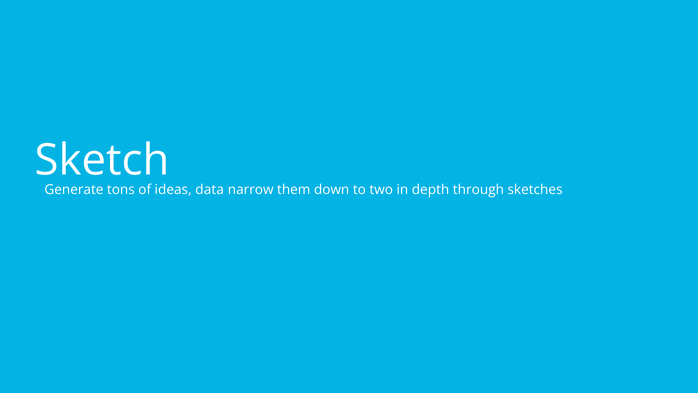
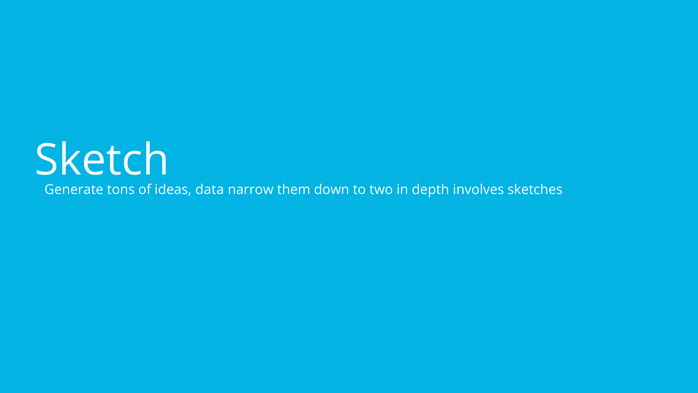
through: through -> involves
